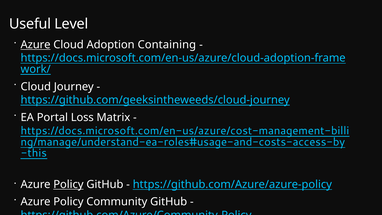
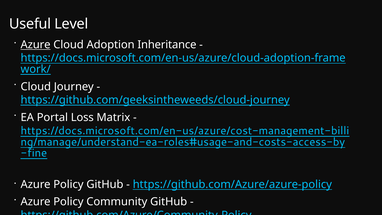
Containing: Containing -> Inheritance
this: this -> fine
Policy at (68, 184) underline: present -> none
